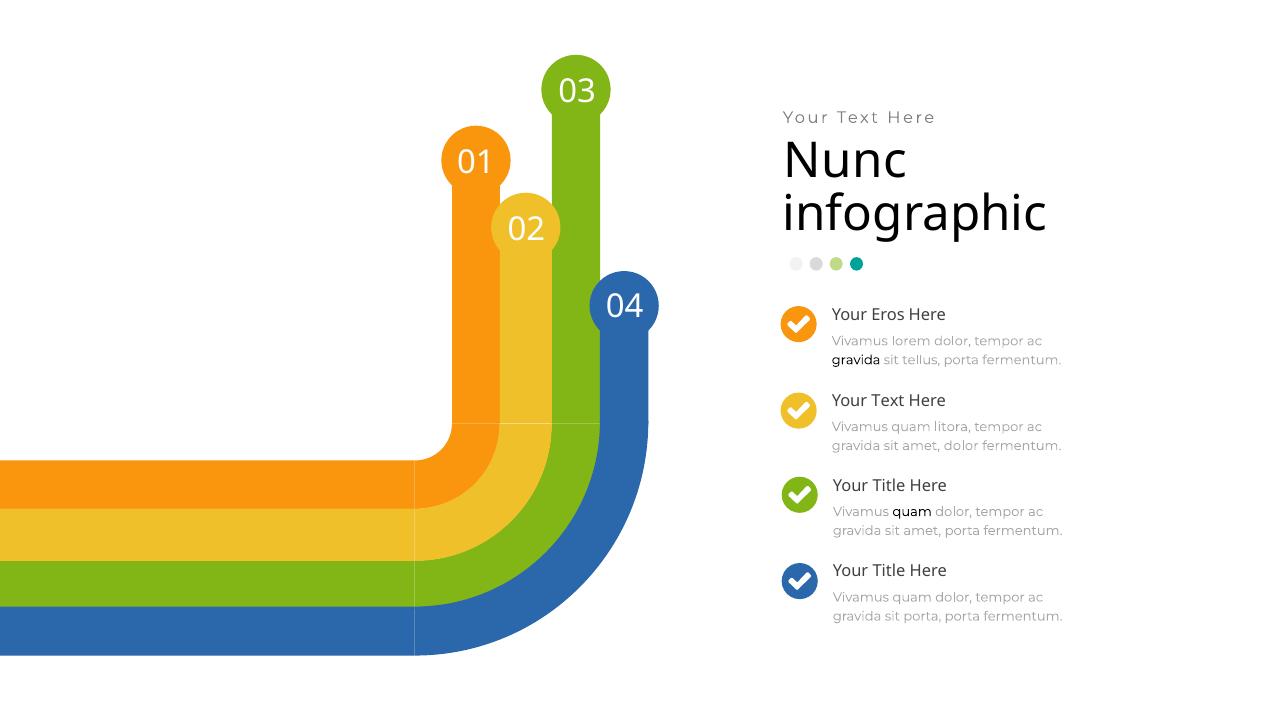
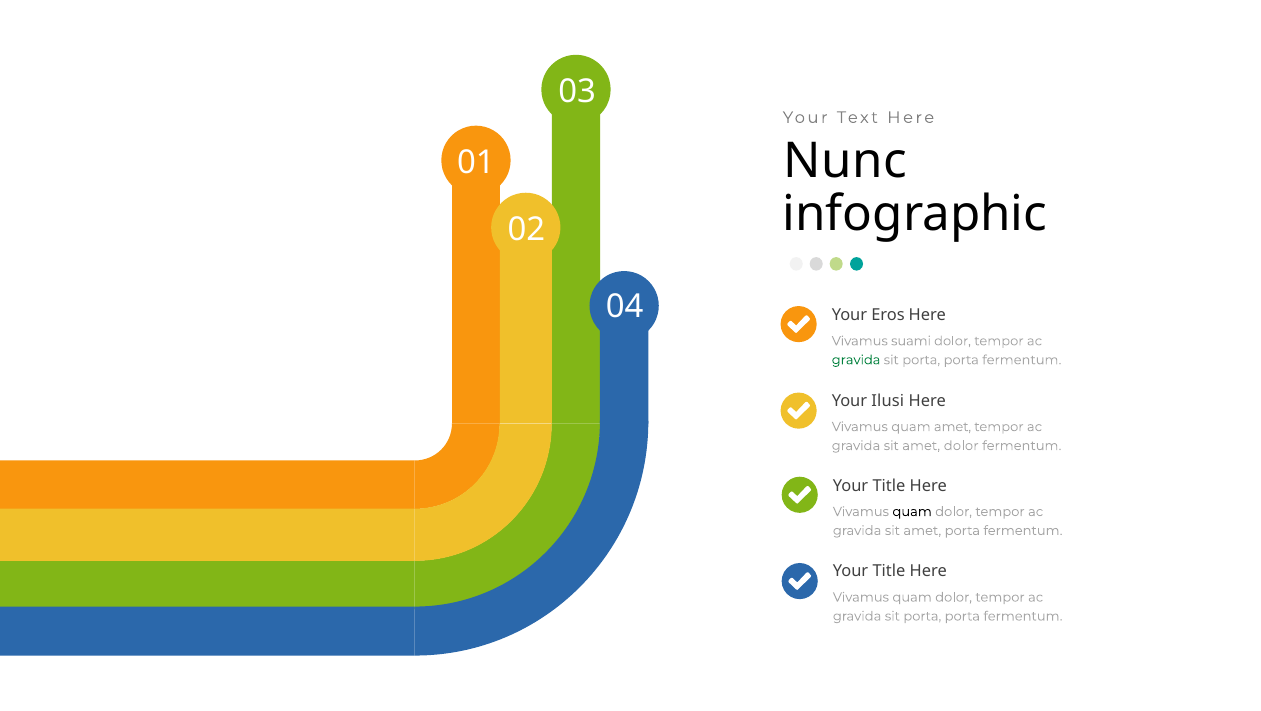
lorem: lorem -> suami
gravida at (856, 360) colour: black -> green
tellus at (921, 360): tellus -> porta
Text at (888, 401): Text -> Ilusi
quam litora: litora -> amet
